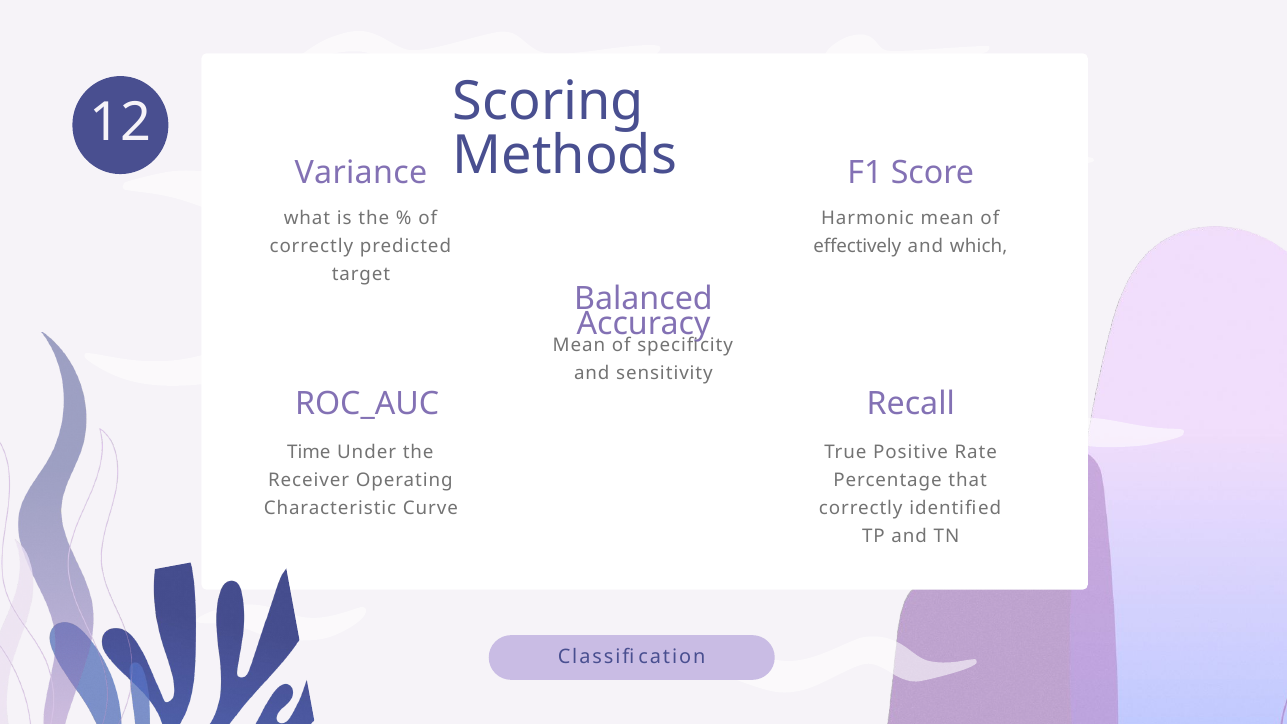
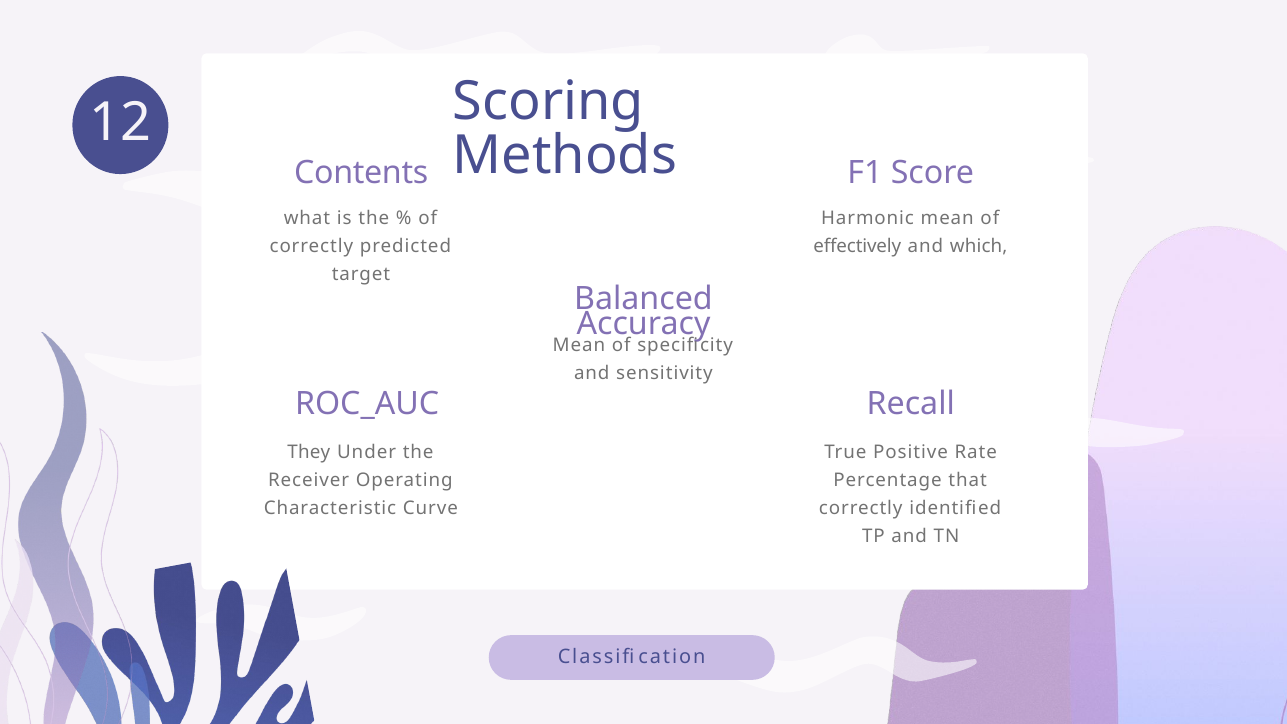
Variance: Variance -> Contents
Time: Time -> They
